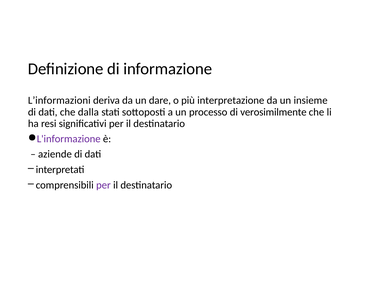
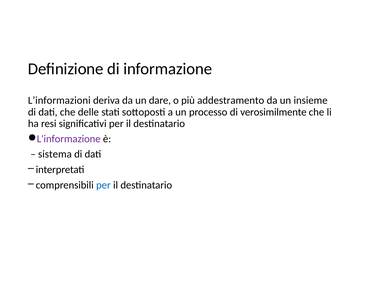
interpretazione: interpretazione -> addestramento
dalla: dalla -> delle
aziende: aziende -> sistema
per at (103, 185) colour: purple -> blue
